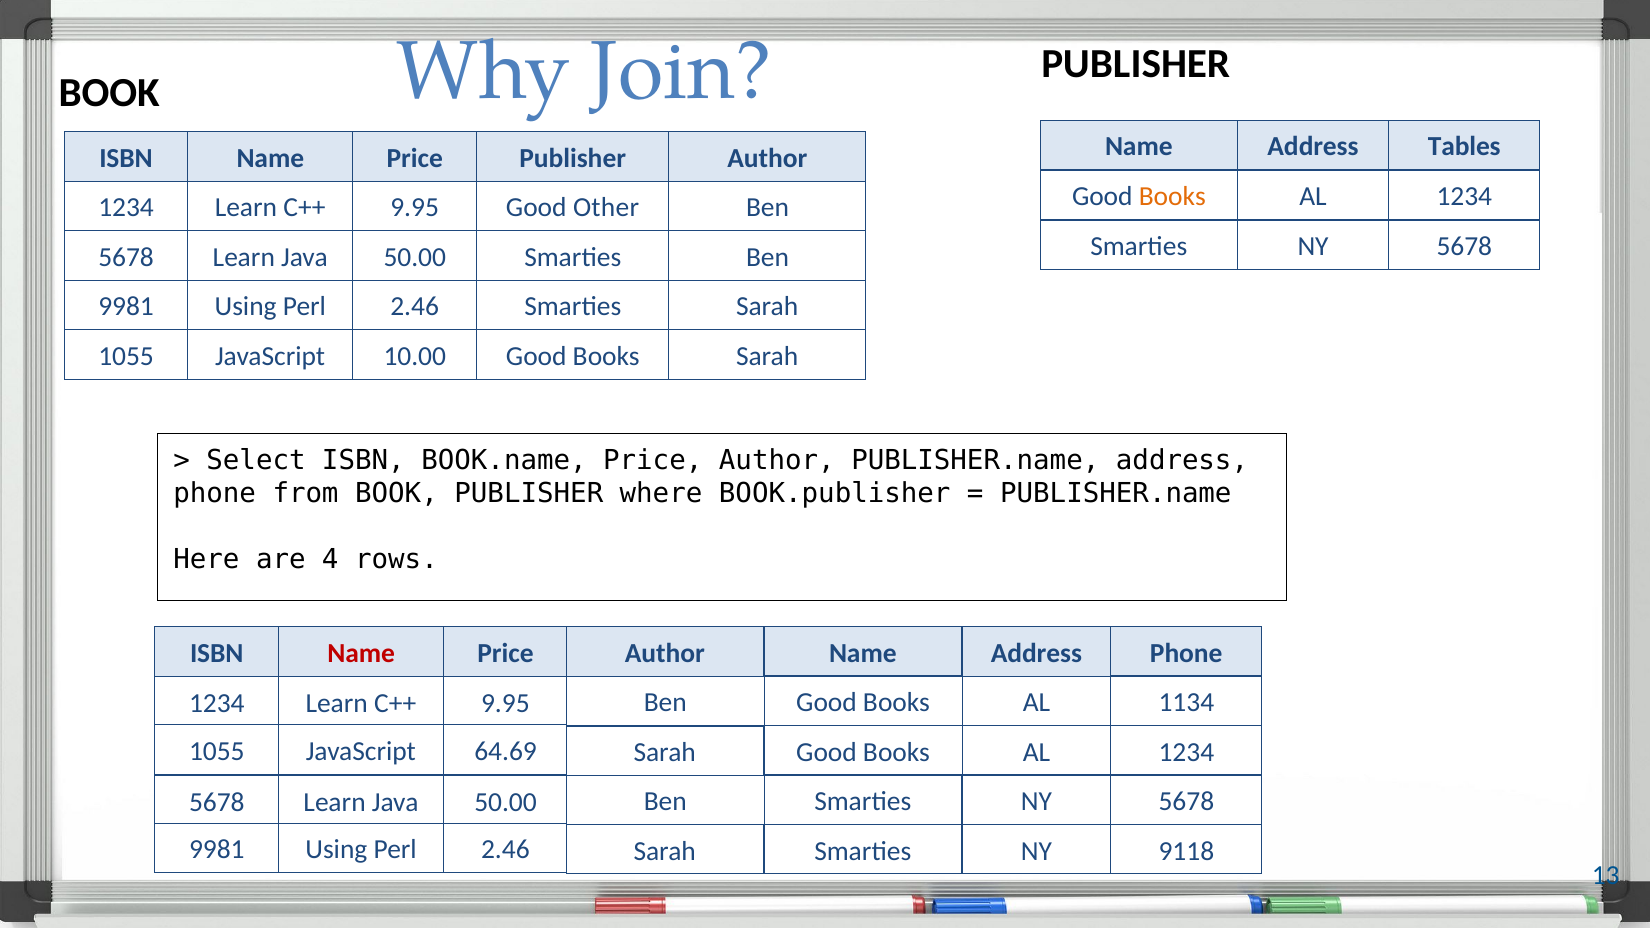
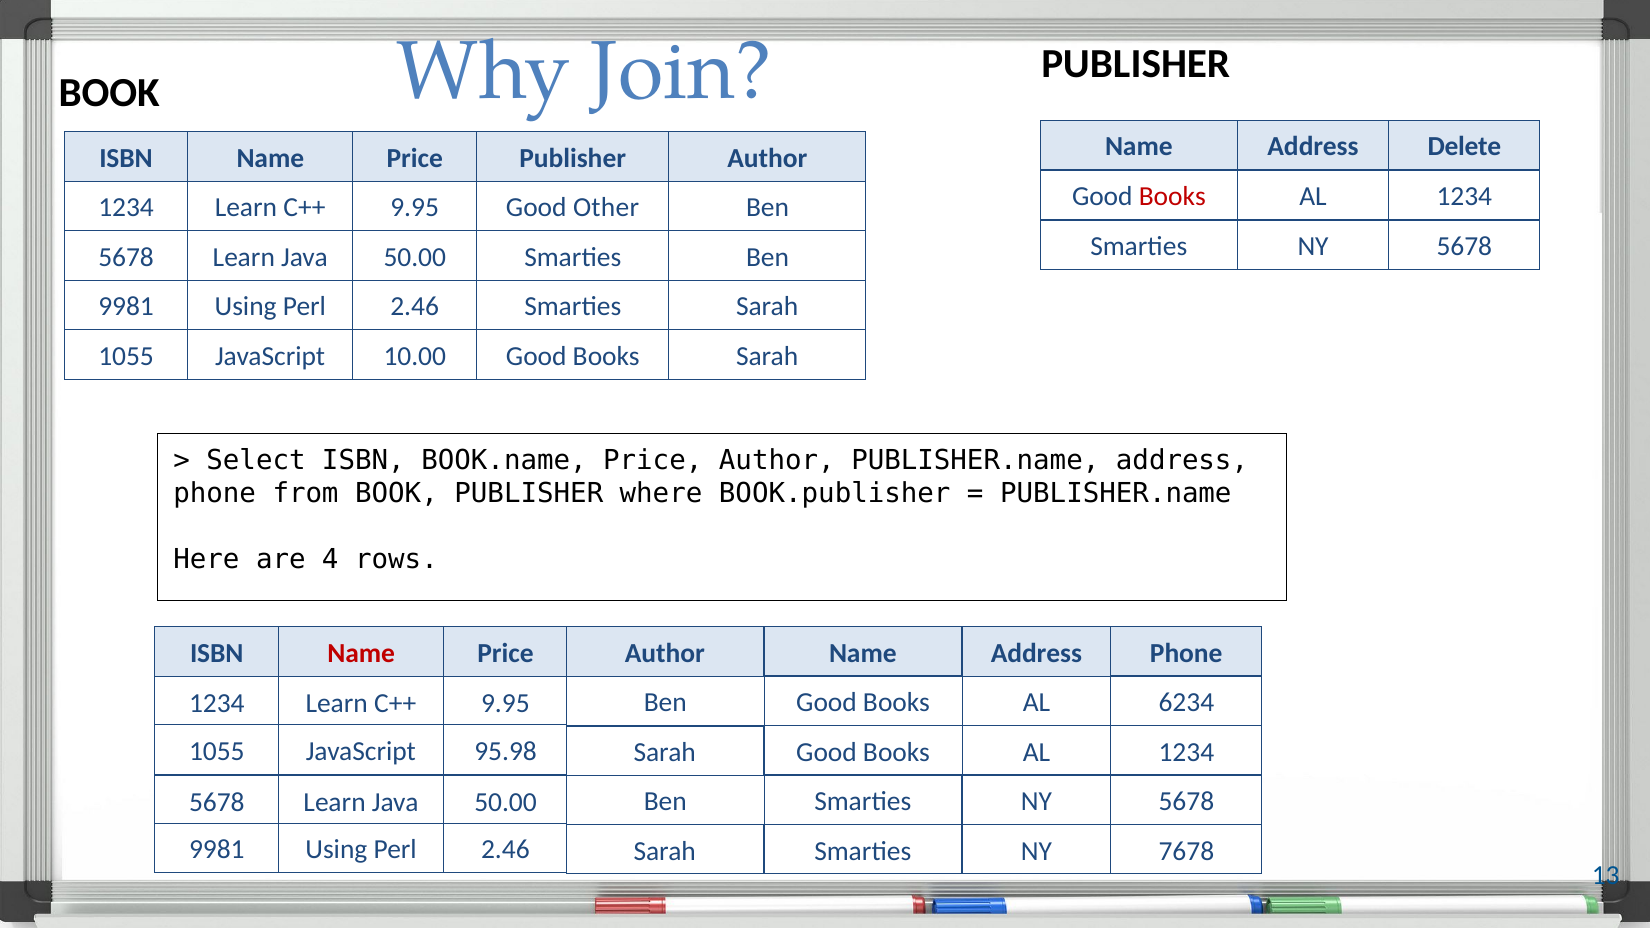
Tables: Tables -> Delete
Books at (1172, 197) colour: orange -> red
1134: 1134 -> 6234
64.69: 64.69 -> 95.98
9118: 9118 -> 7678
